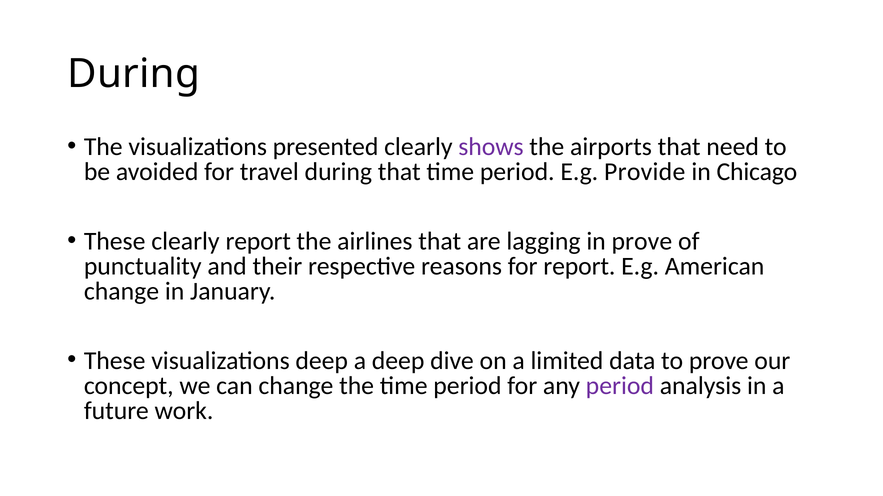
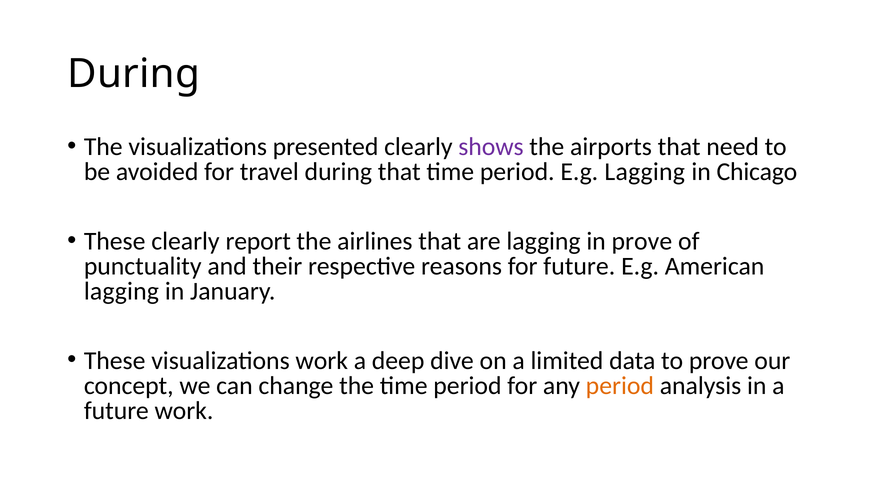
E.g Provide: Provide -> Lagging
for report: report -> future
change at (122, 292): change -> lagging
visualizations deep: deep -> work
period at (620, 386) colour: purple -> orange
